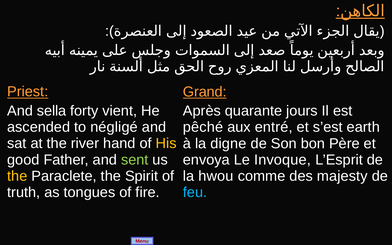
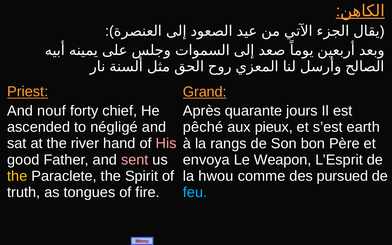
sella: sella -> nouf
vient: vient -> chief
entré: entré -> pieux
His colour: yellow -> pink
digne: digne -> rangs
sent colour: light green -> pink
Invoque: Invoque -> Weapon
majesty: majesty -> pursued
